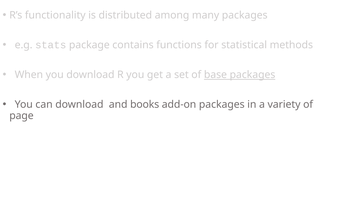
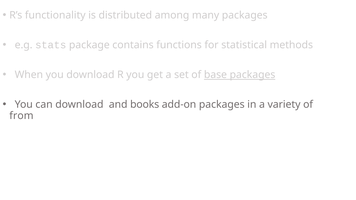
page: page -> from
